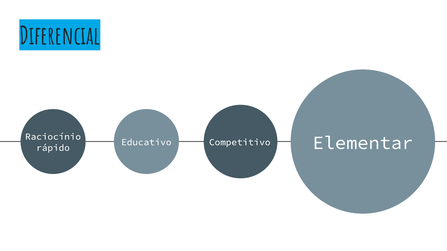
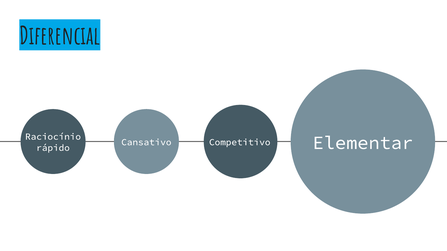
Educativo: Educativo -> Cansativo
